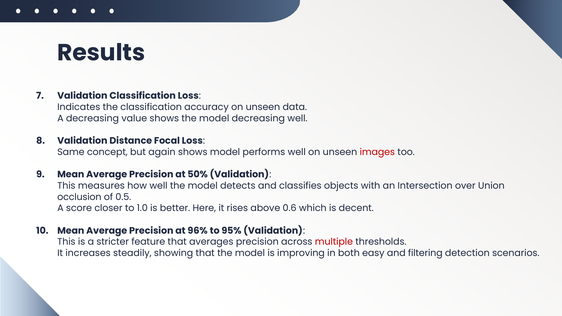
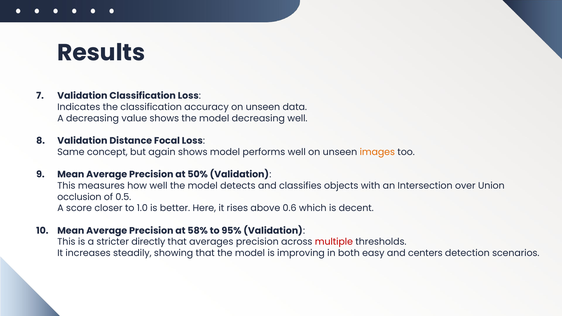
images colour: red -> orange
96%: 96% -> 58%
feature: feature -> directly
filtering: filtering -> centers
